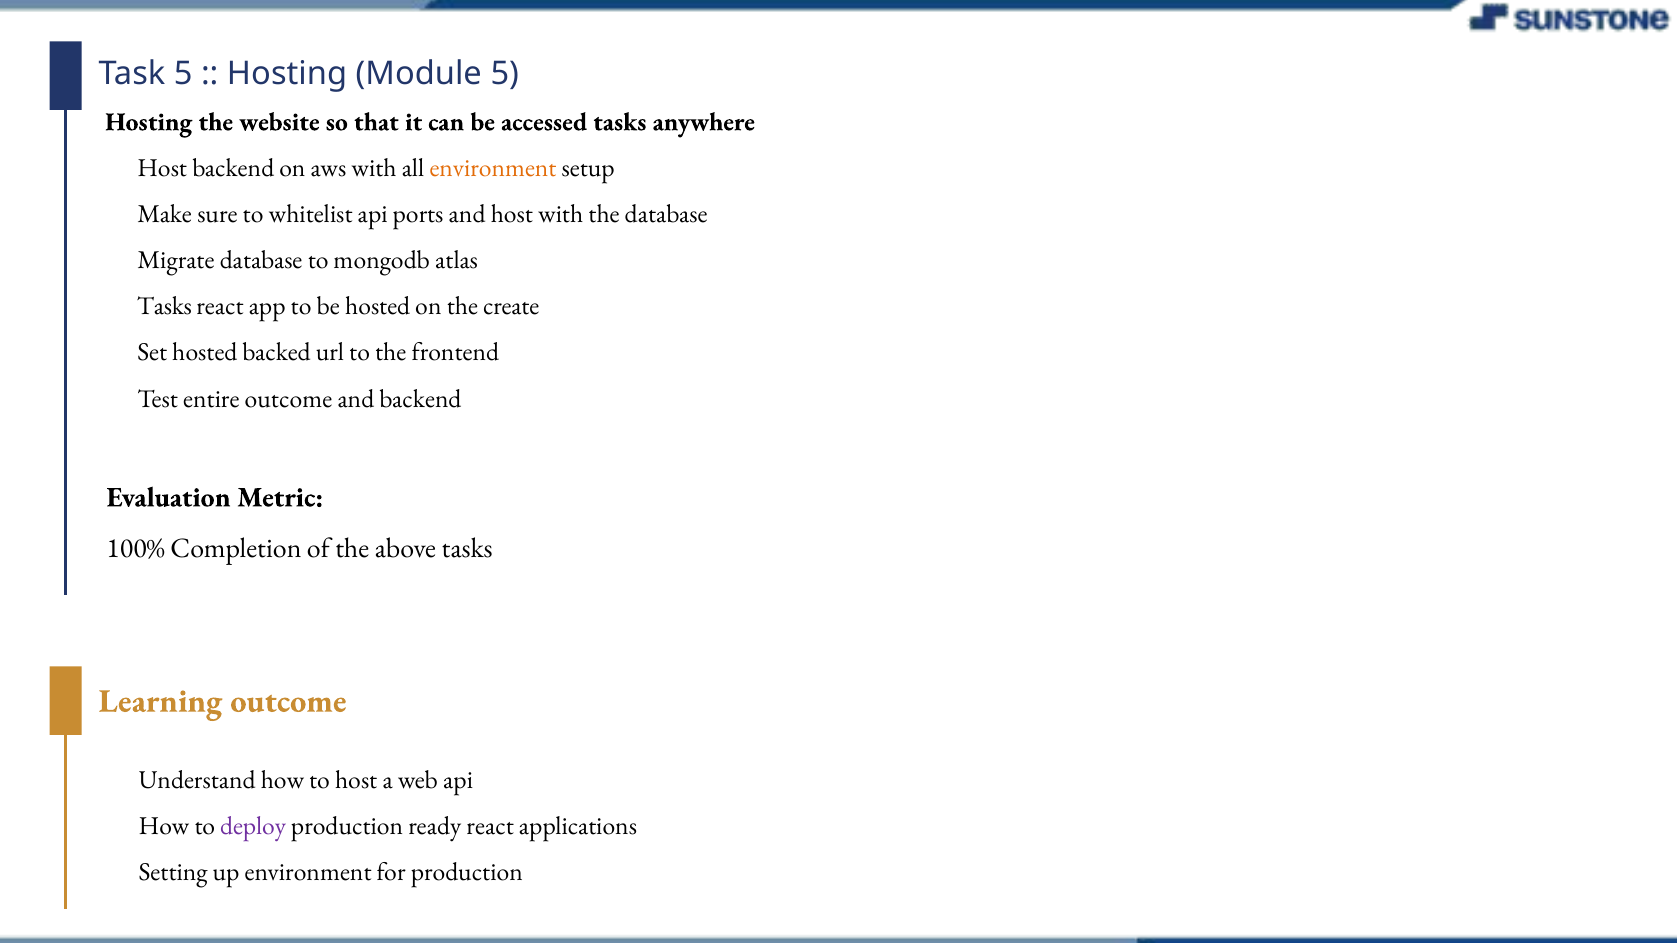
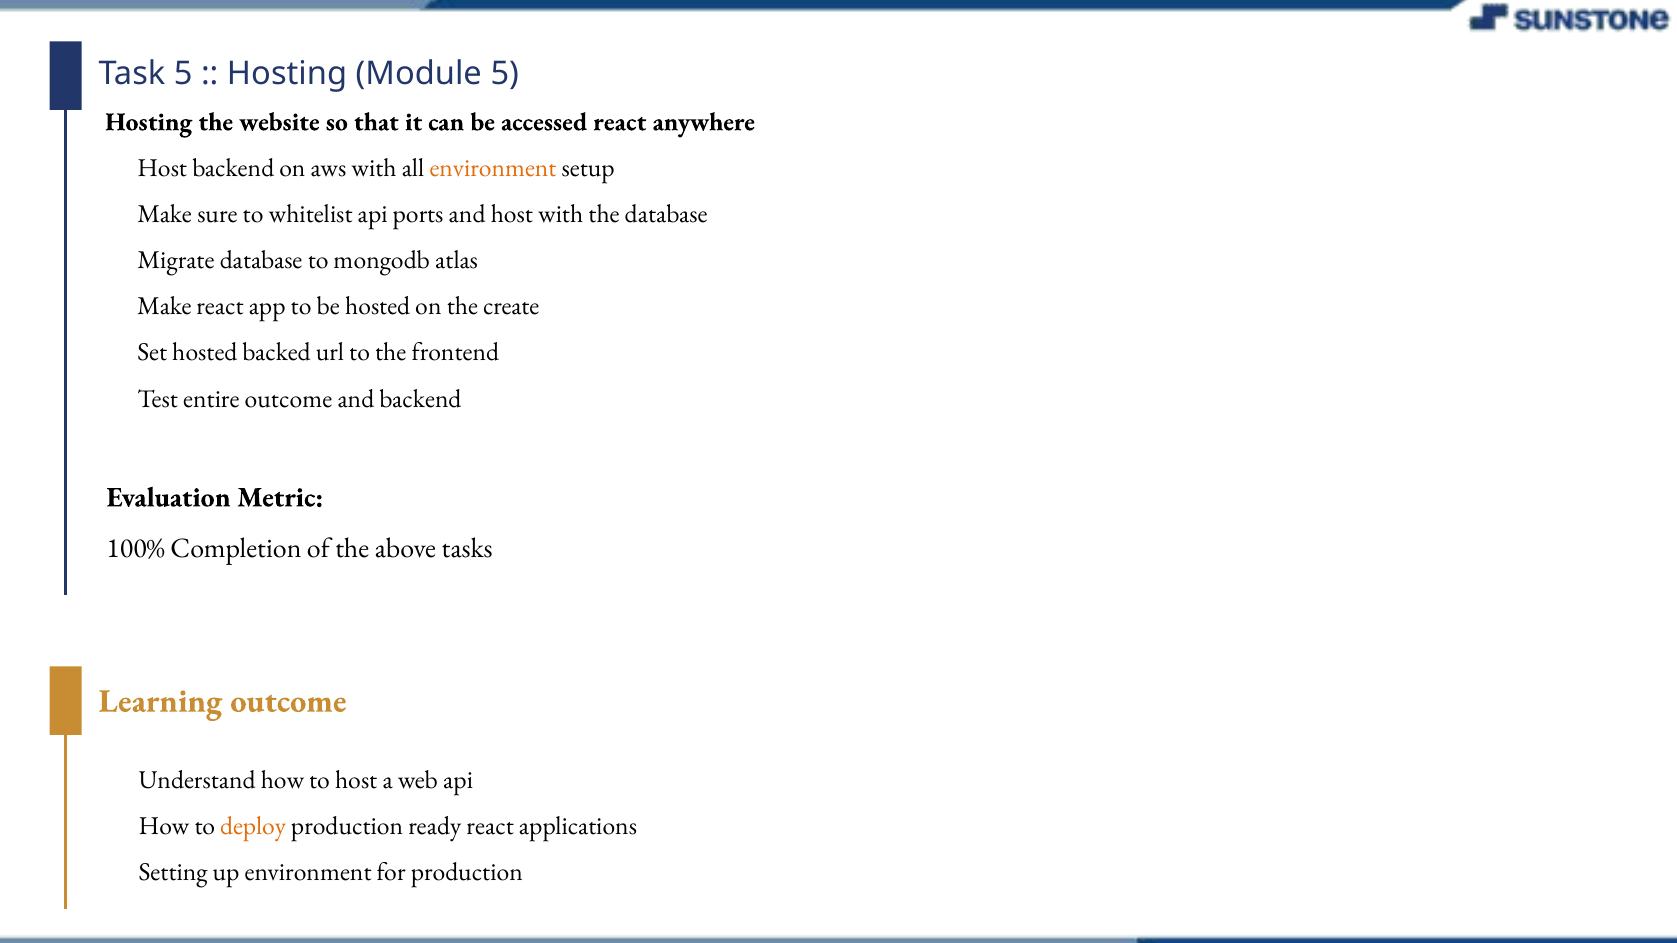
accessed tasks: tasks -> react
Tasks at (164, 306): Tasks -> Make
deploy colour: purple -> orange
